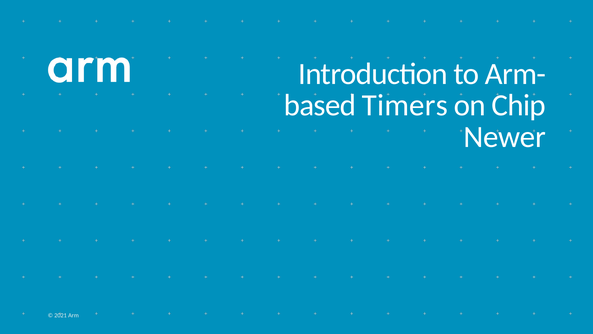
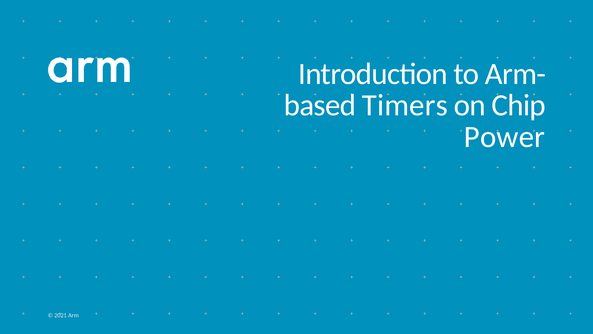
Newer: Newer -> Power
